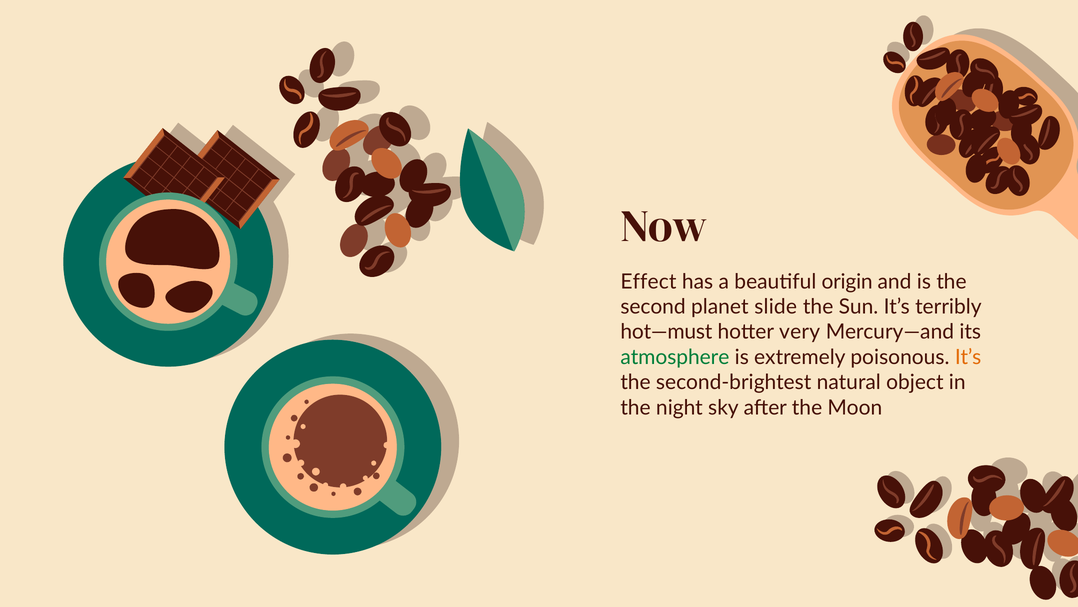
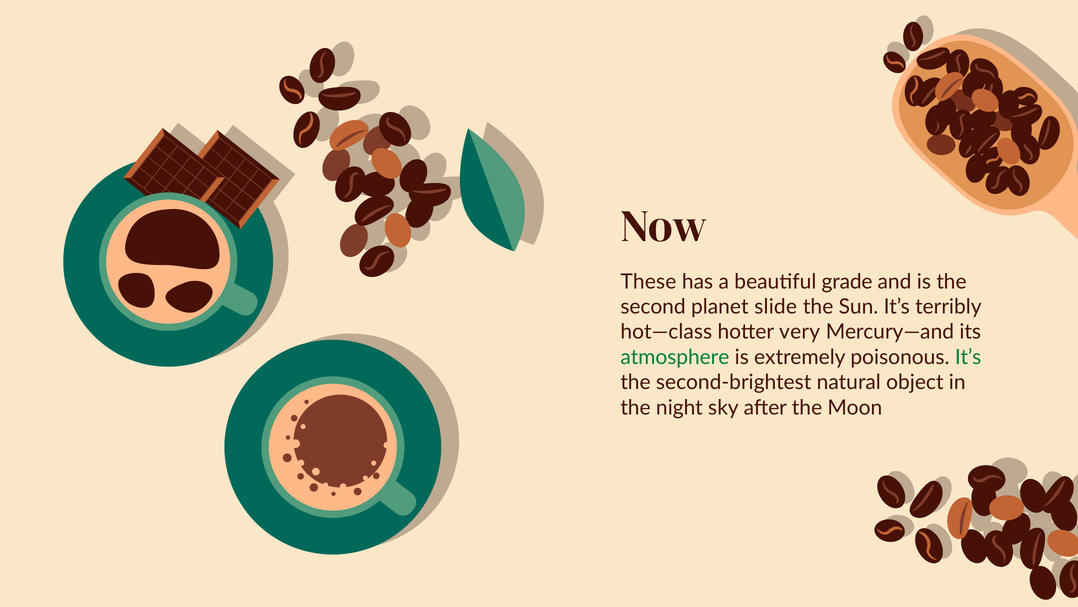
Effect: Effect -> These
origin: origin -> grade
hot—must: hot—must -> hot—class
It’s at (968, 357) colour: orange -> green
